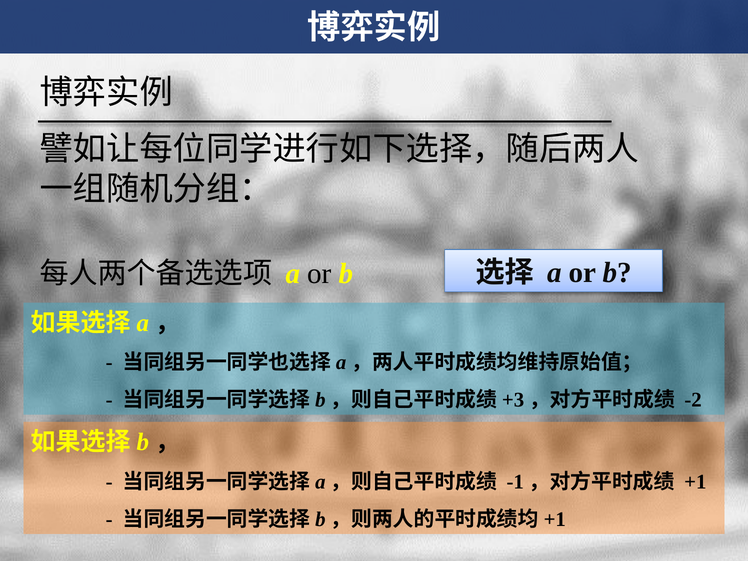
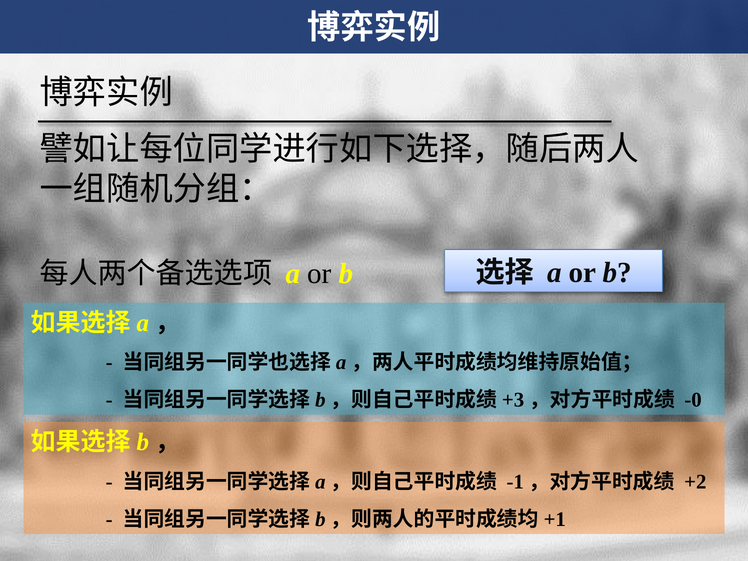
-2: -2 -> -0
+1: +1 -> +2
